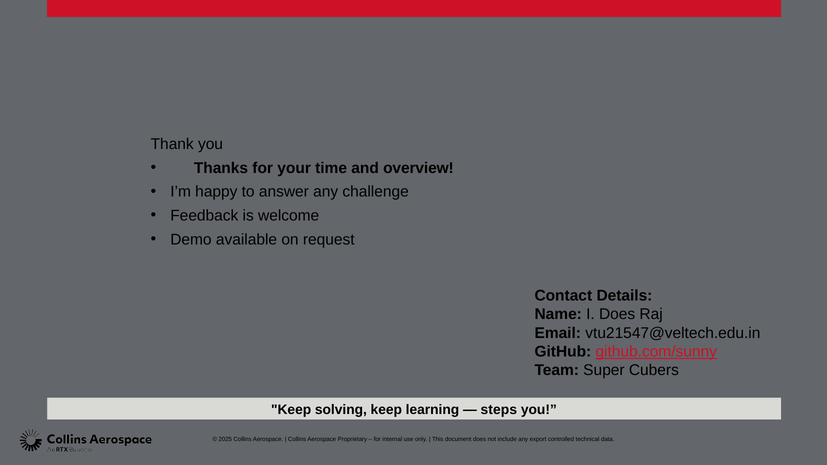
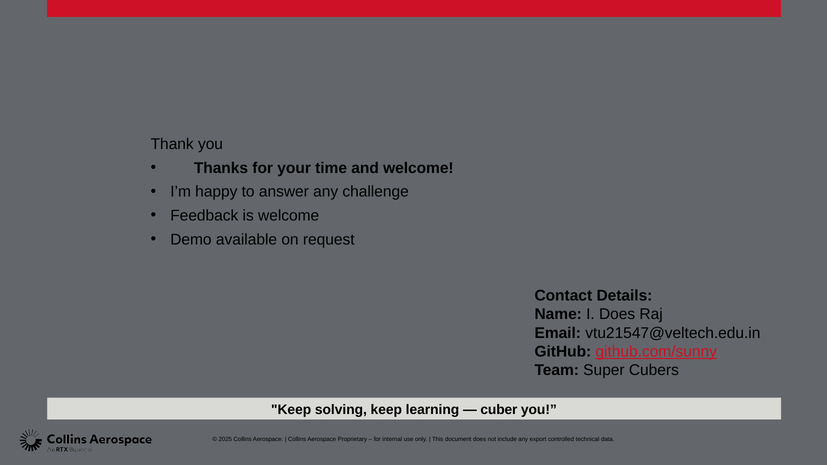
and overview: overview -> welcome
steps: steps -> cuber
